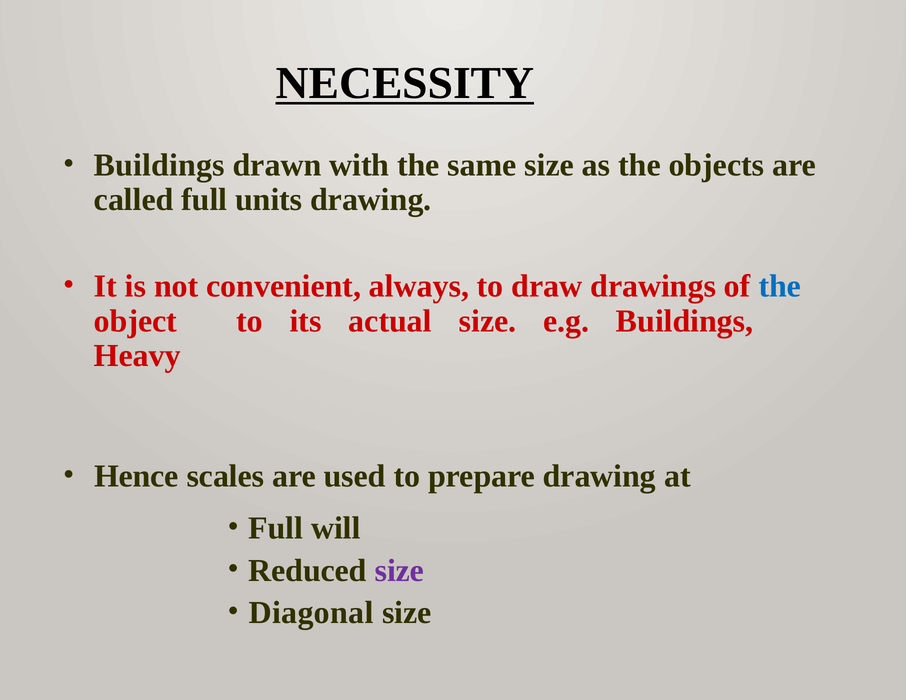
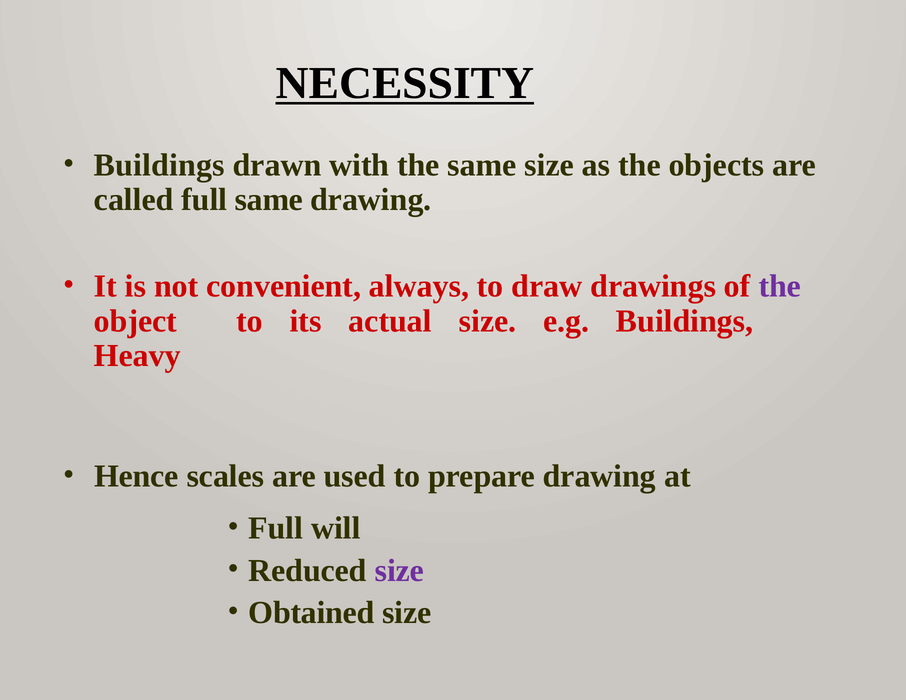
full units: units -> same
the at (780, 286) colour: blue -> purple
Diagonal: Diagonal -> Obtained
